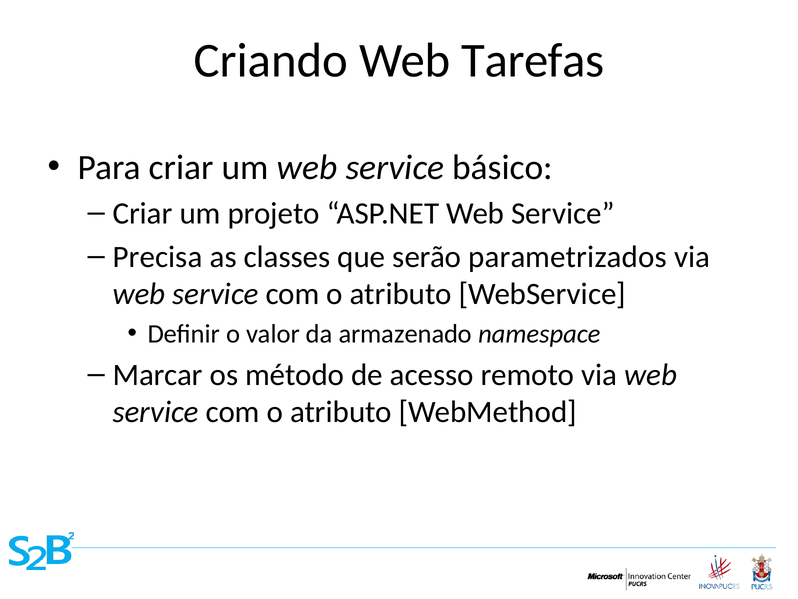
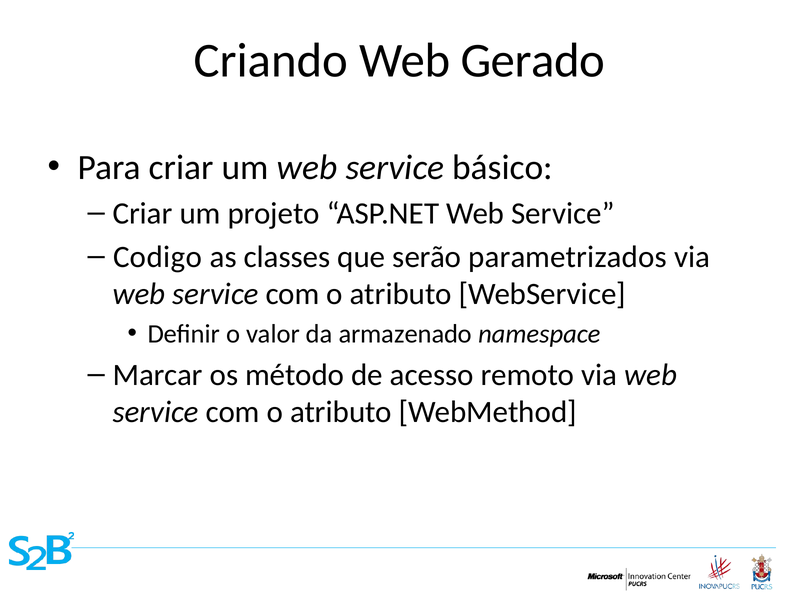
Tarefas: Tarefas -> Gerado
Precisa: Precisa -> Codigo
